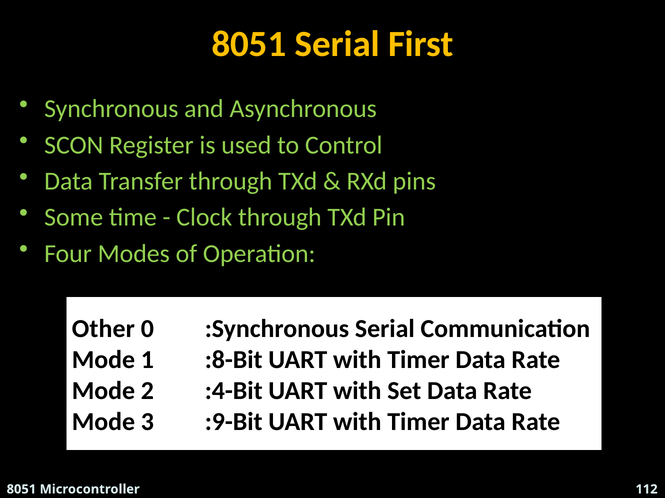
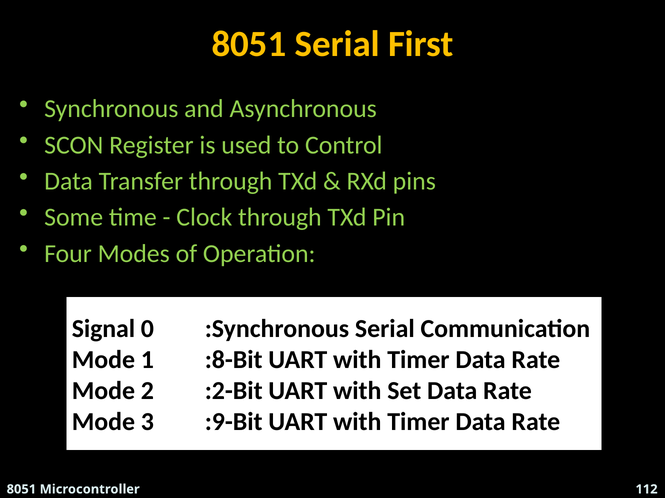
Other: Other -> Signal
:4-Bit: :4-Bit -> :2-Bit
